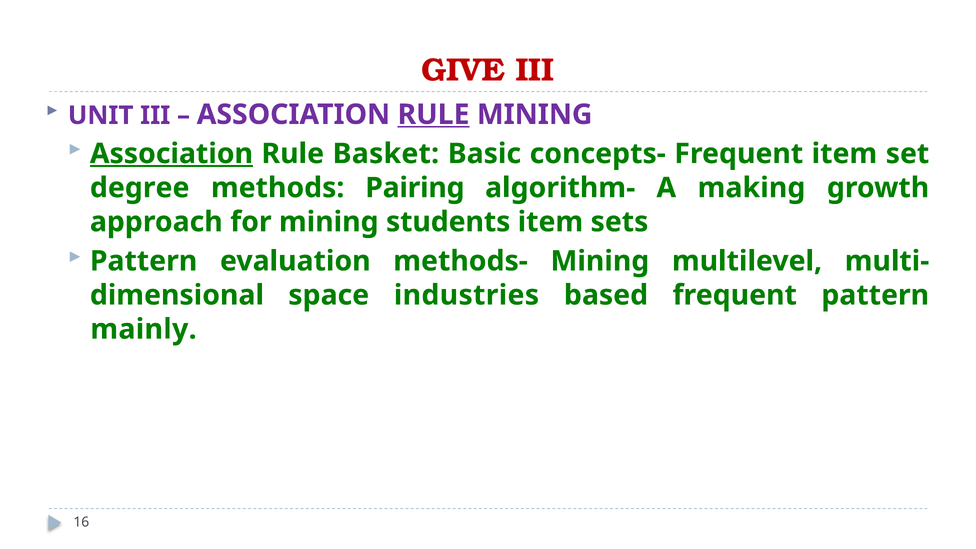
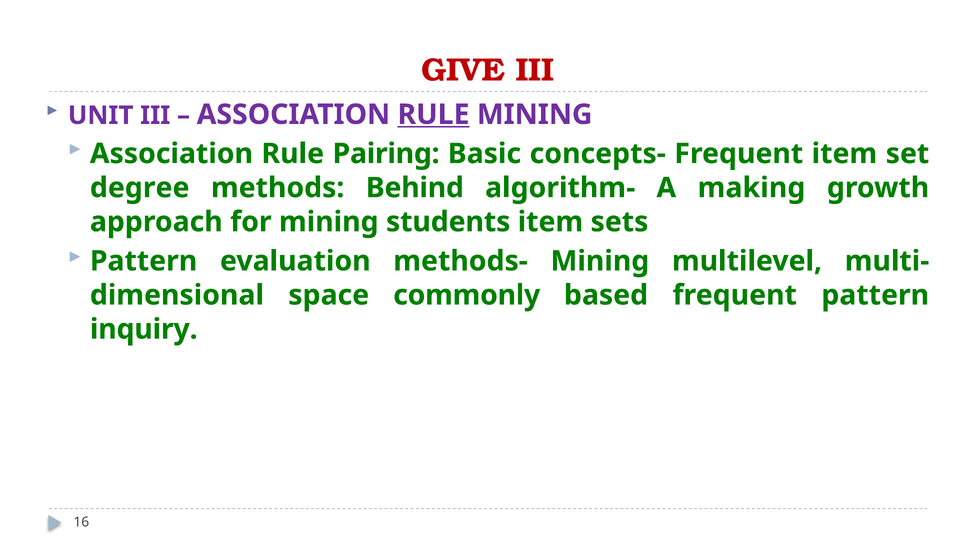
Association at (171, 154) underline: present -> none
Basket: Basket -> Pairing
Pairing: Pairing -> Behind
industries: industries -> commonly
mainly: mainly -> inquiry
